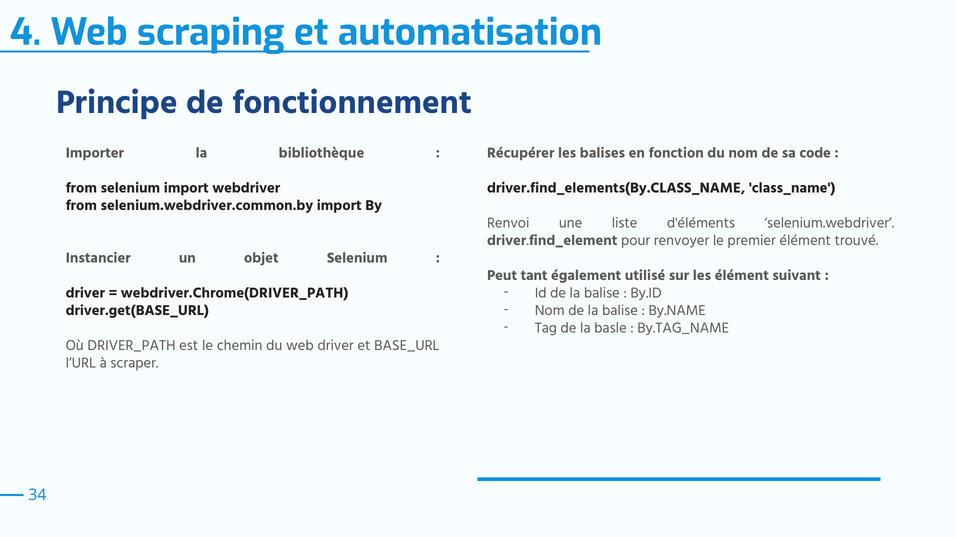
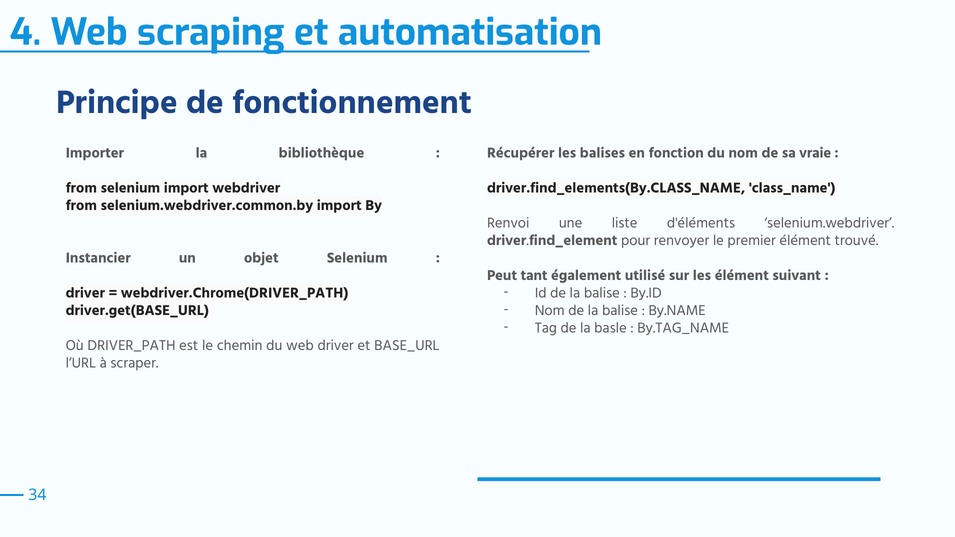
code: code -> vraie
